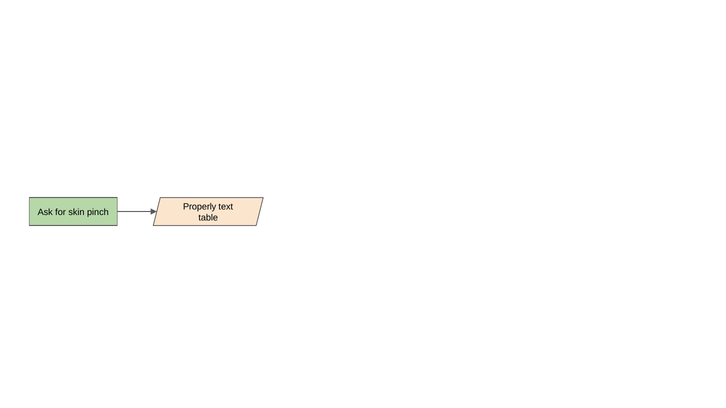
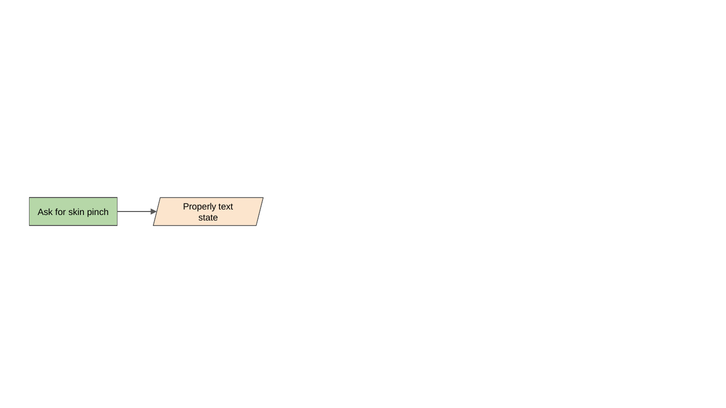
table: table -> state
